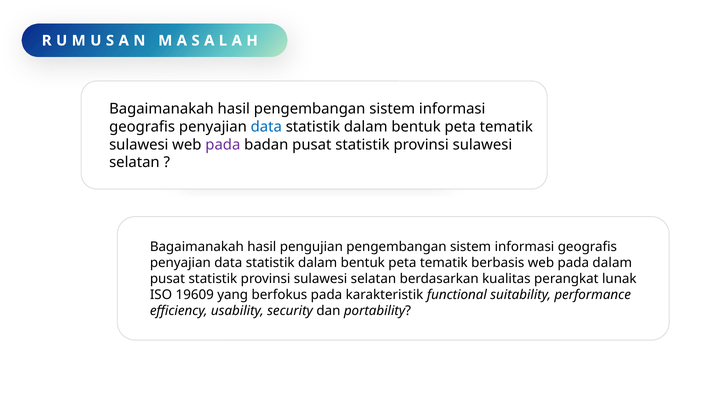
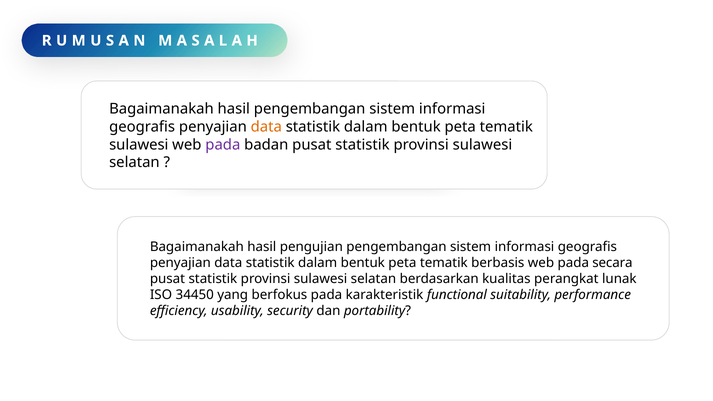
data at (266, 127) colour: blue -> orange
pada dalam: dalam -> secara
19609: 19609 -> 34450
